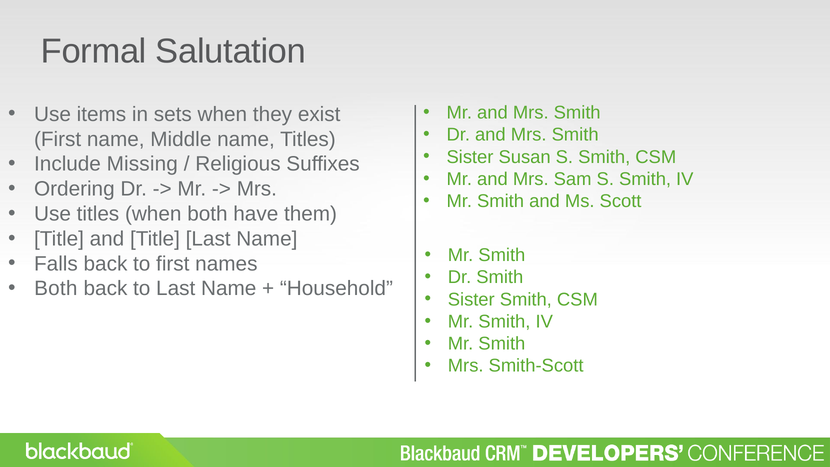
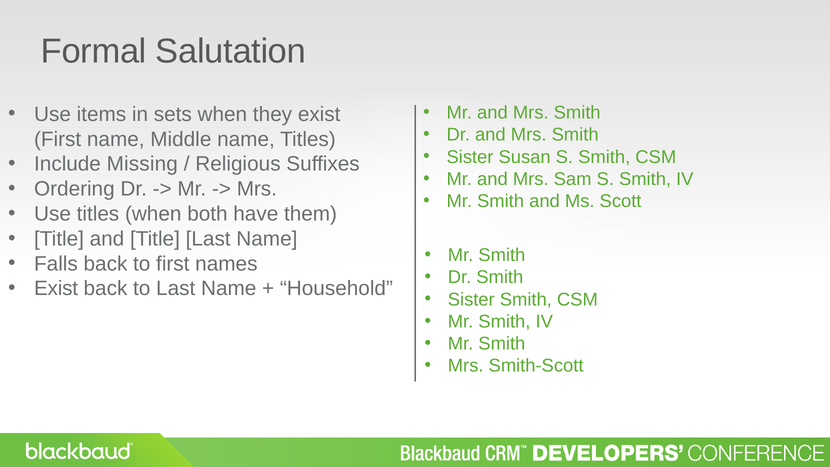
Both at (56, 289): Both -> Exist
